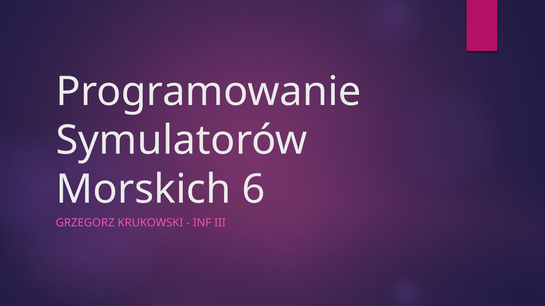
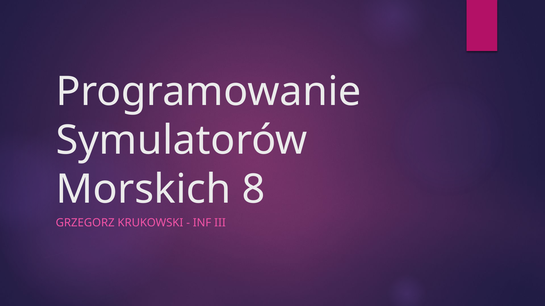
6: 6 -> 8
